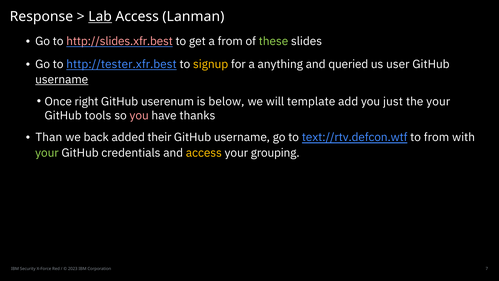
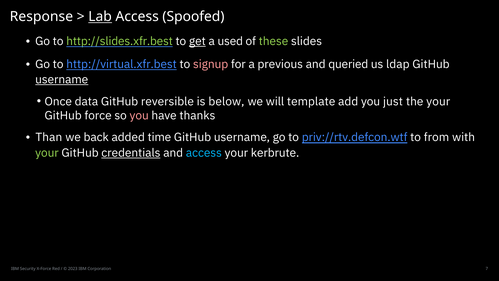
Lanman: Lanman -> Spoofed
http://slides.xfr.best colour: pink -> light green
get underline: none -> present
a from: from -> used
http://tester.xfr.best: http://tester.xfr.best -> http://virtual.xfr.best
signup colour: yellow -> pink
anything: anything -> previous
user: user -> ldap
right: right -> data
userenum: userenum -> reversible
tools: tools -> force
their: their -> time
text://rtv.defcon.wtf: text://rtv.defcon.wtf -> priv://rtv.defcon.wtf
credentials underline: none -> present
access at (204, 153) colour: yellow -> light blue
grouping: grouping -> kerbrute
